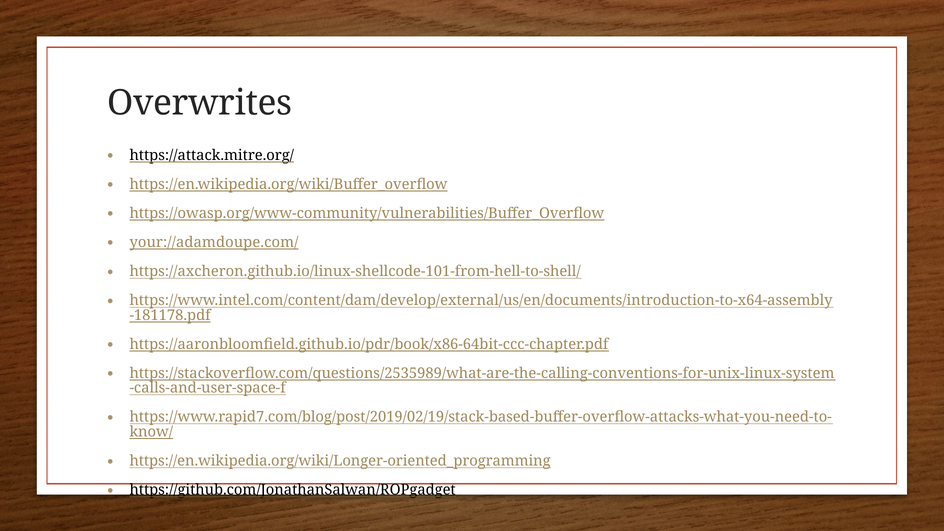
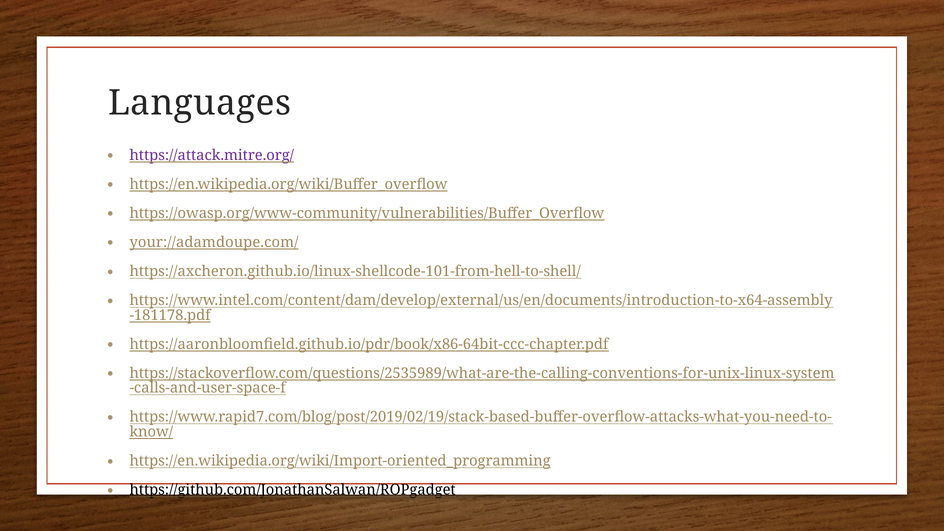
Overwrites: Overwrites -> Languages
https://attack.mitre.org/ colour: black -> purple
https://en.wikipedia.org/wiki/Longer-oriented_programming: https://en.wikipedia.org/wiki/Longer-oriented_programming -> https://en.wikipedia.org/wiki/Import-oriented_programming
